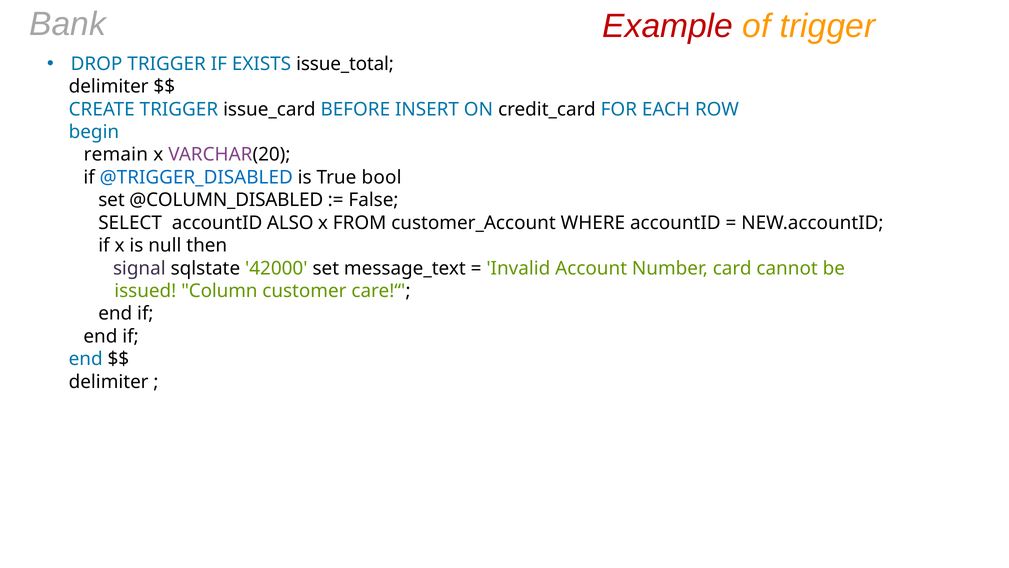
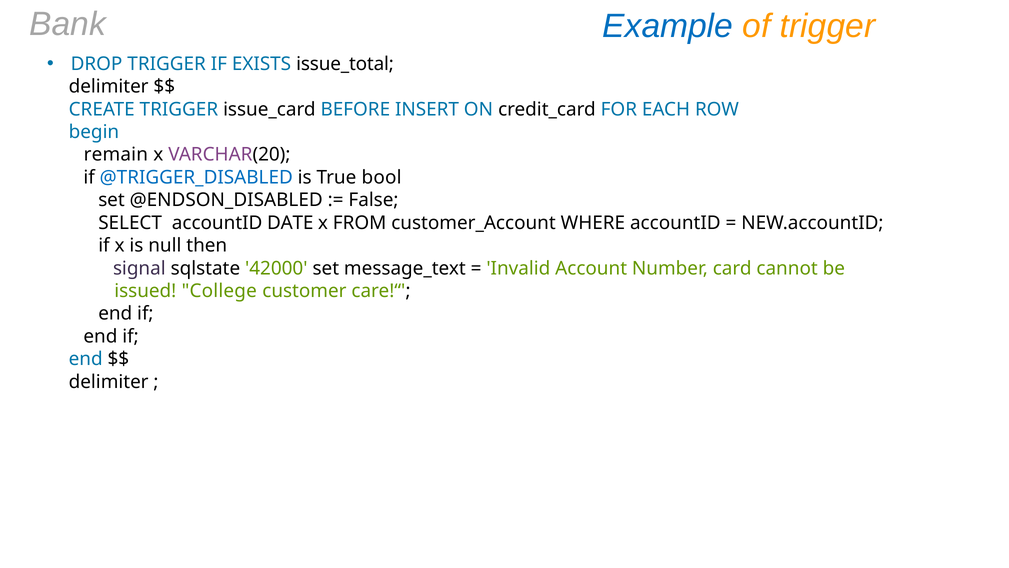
Example colour: red -> blue
@COLUMN_DISABLED: @COLUMN_DISABLED -> @ENDSON_DISABLED
ALSO: ALSO -> DATE
Column: Column -> College
